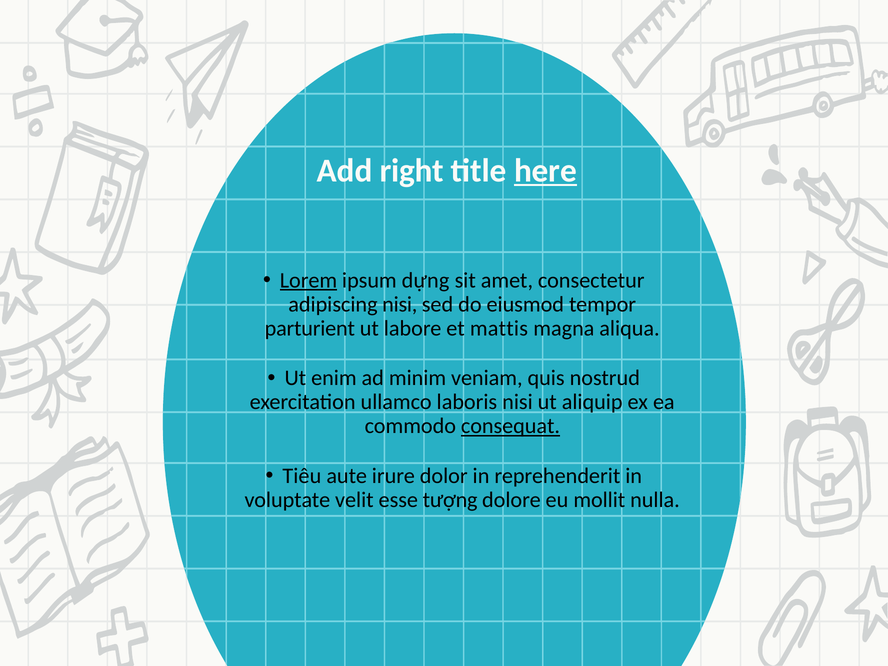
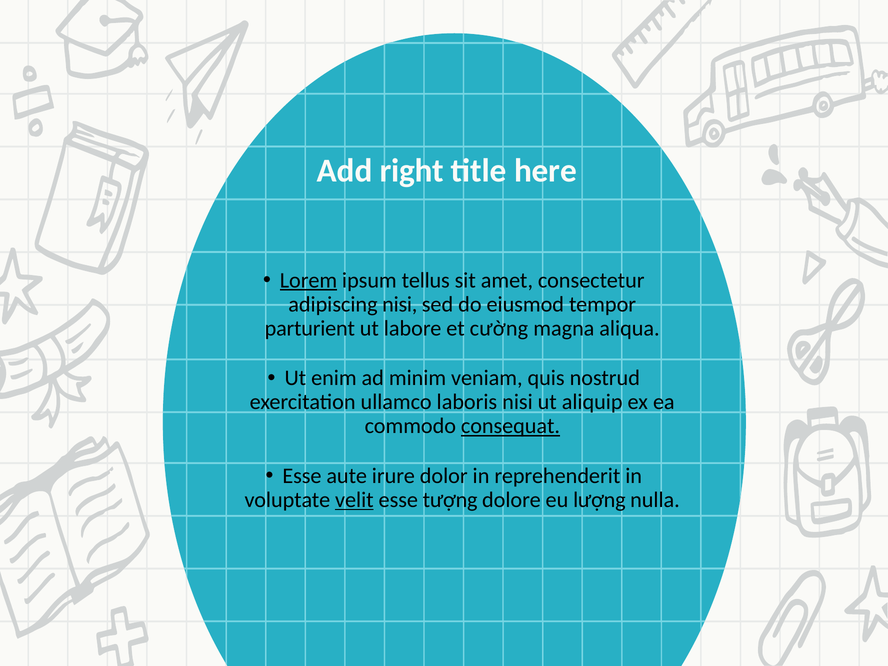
here underline: present -> none
dựng: dựng -> tellus
mattis: mattis -> cường
Tiêu at (302, 476): Tiêu -> Esse
velit underline: none -> present
mollit: mollit -> lượng
